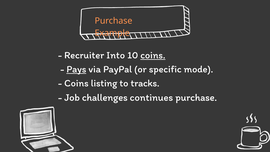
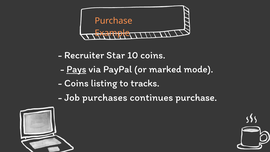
Into: Into -> Star
coins at (153, 55) underline: present -> none
specific: specific -> marked
challenges: challenges -> purchases
